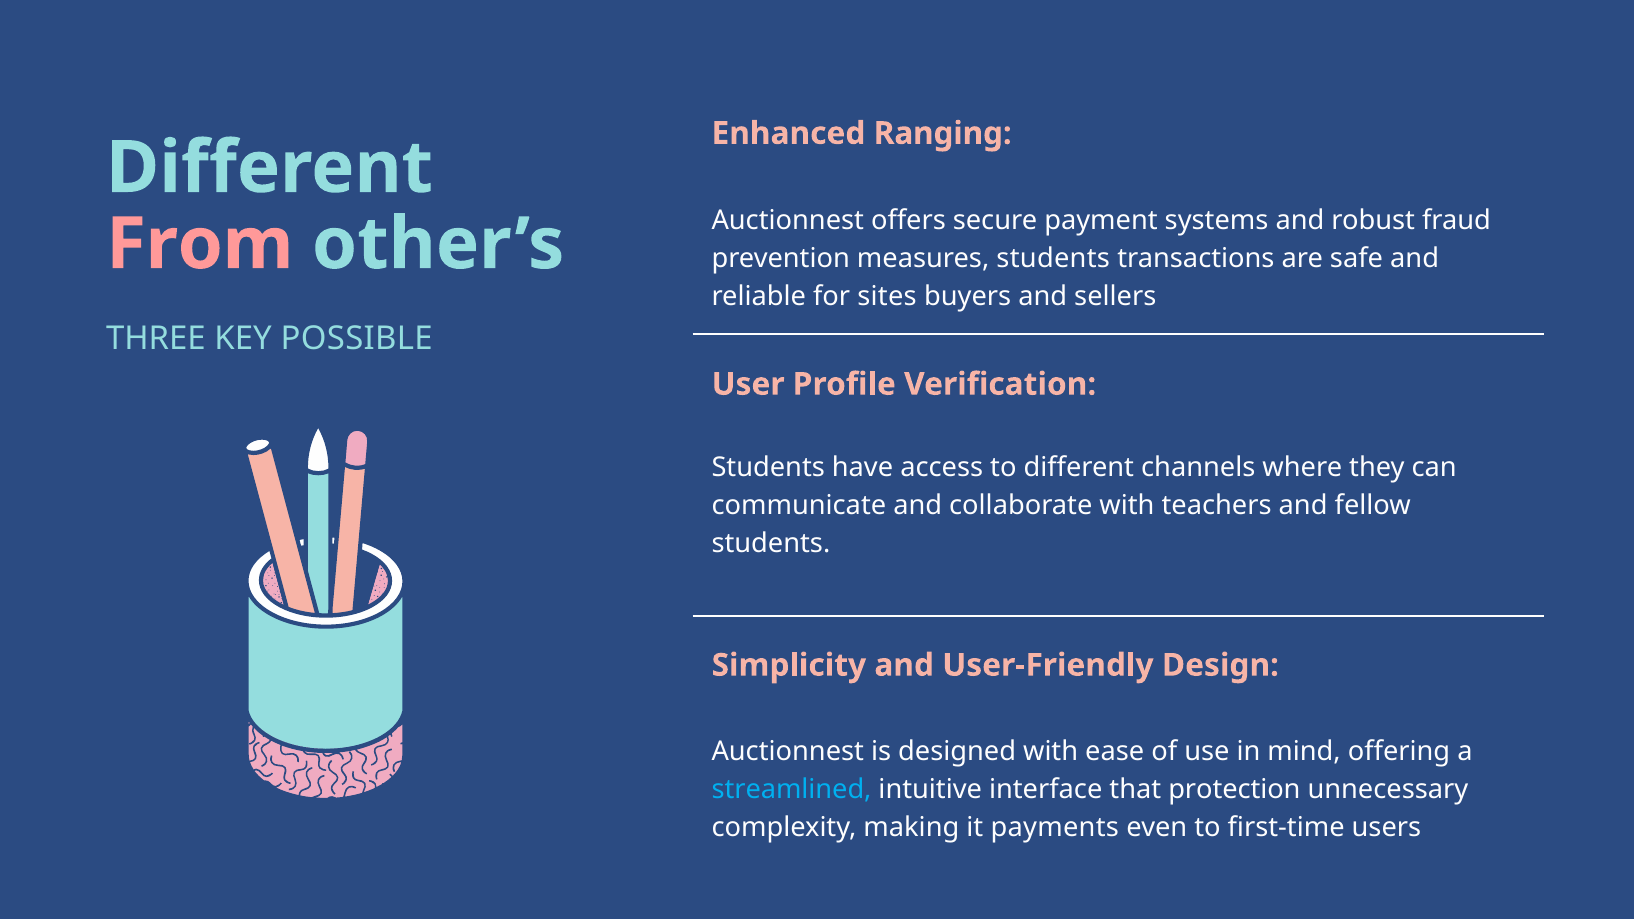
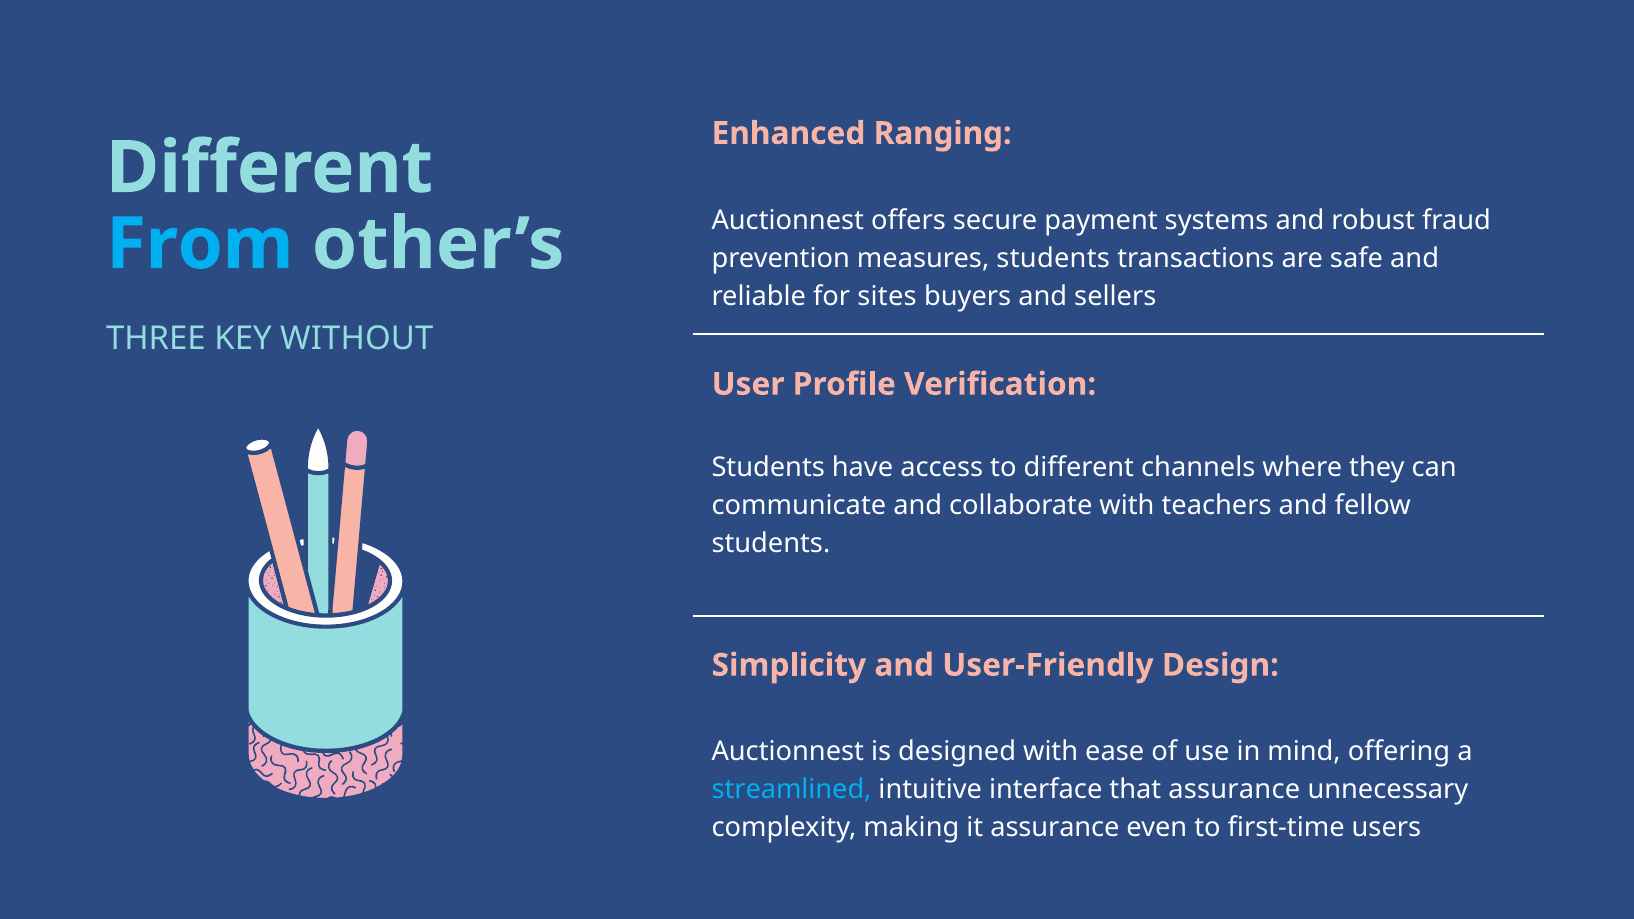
From colour: pink -> light blue
POSSIBLE: POSSIBLE -> WITHOUT
that protection: protection -> assurance
it payments: payments -> assurance
